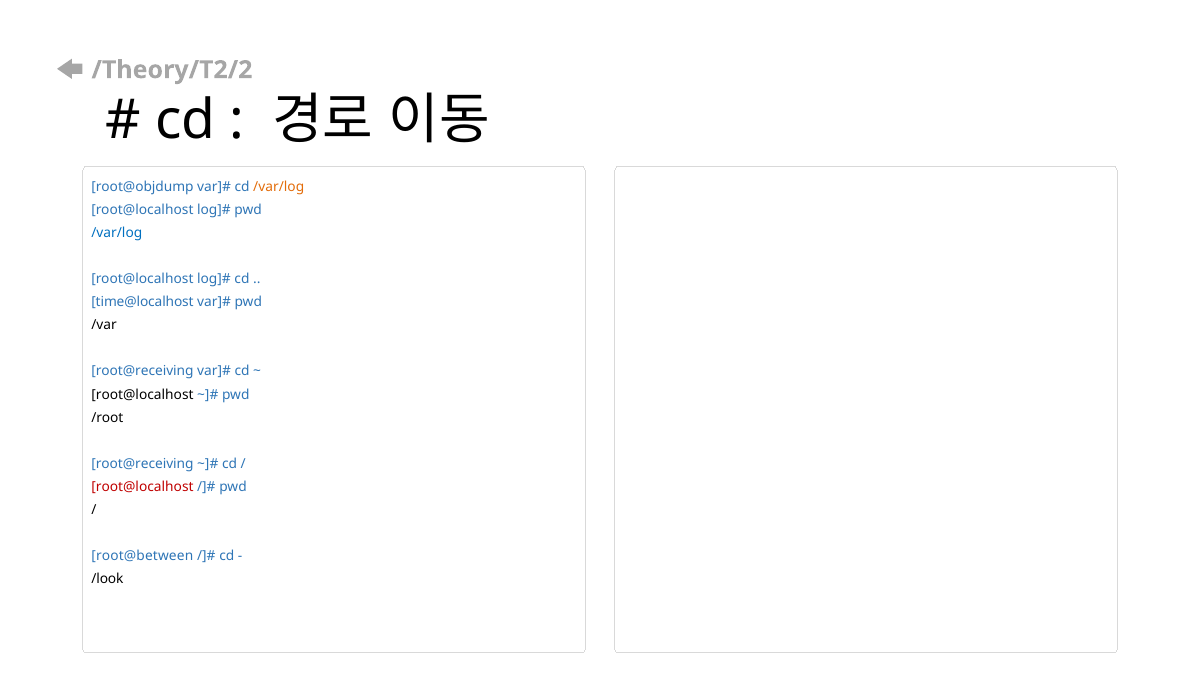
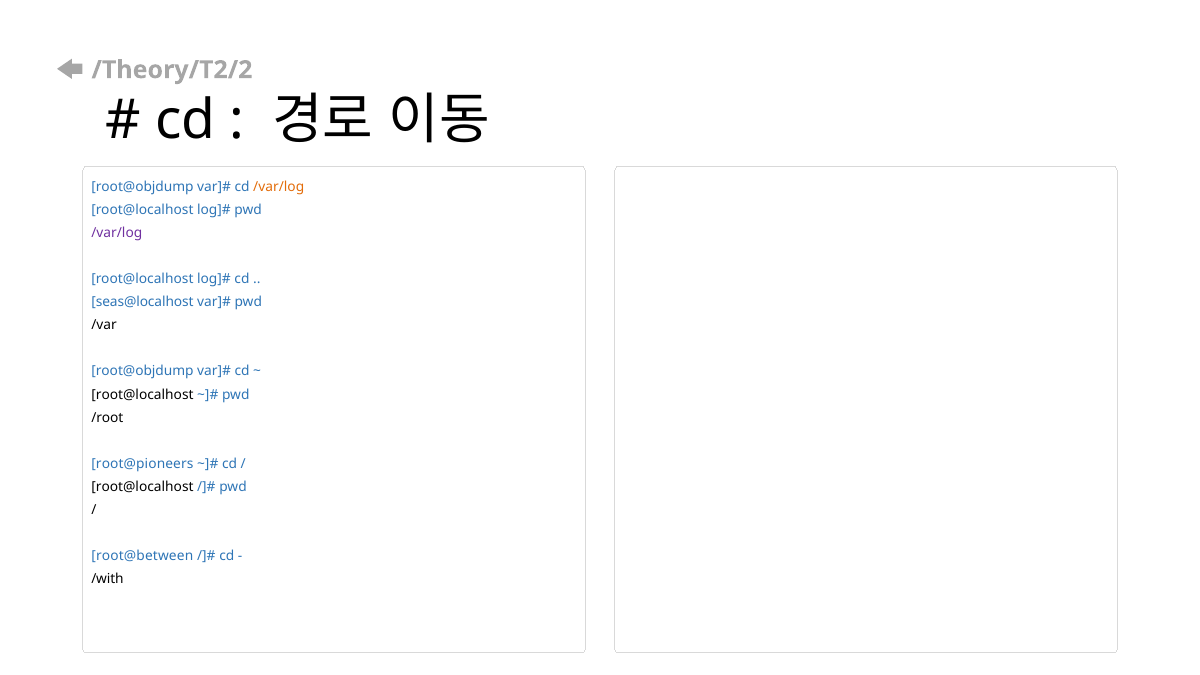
/var/log at (117, 233) colour: blue -> purple
time@localhost: time@localhost -> seas@localhost
root@receiving at (142, 371): root@receiving -> root@objdump
root@receiving at (142, 464): root@receiving -> root@pioneers
root@localhost at (142, 487) colour: red -> black
/look: /look -> /with
